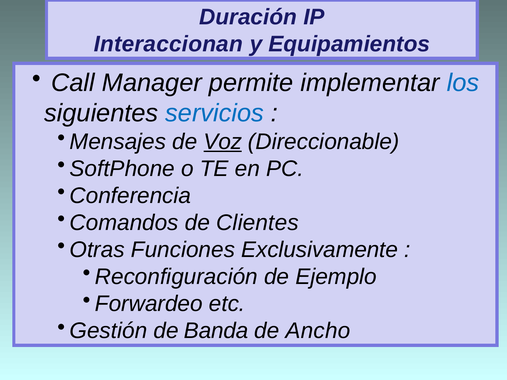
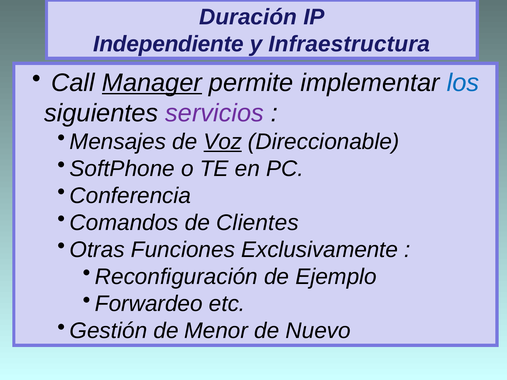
Interaccionan: Interaccionan -> Independiente
Equipamientos: Equipamientos -> Infraestructura
Manager underline: none -> present
servicios colour: blue -> purple
Banda: Banda -> Menor
Ancho: Ancho -> Nuevo
